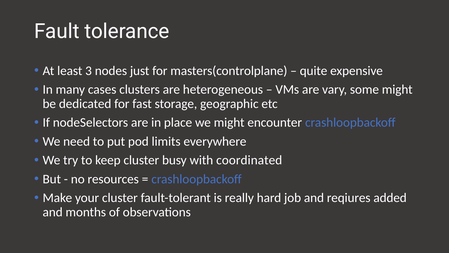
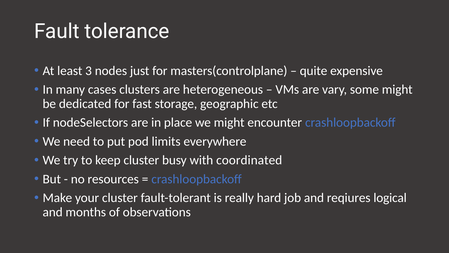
added: added -> logical
